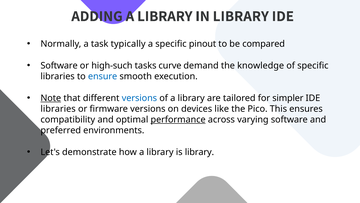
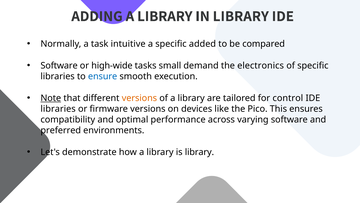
typically: typically -> intuitive
pinout: pinout -> added
high-such: high-such -> high-wide
curve: curve -> small
knowledge: knowledge -> electronics
versions at (139, 98) colour: blue -> orange
simpler: simpler -> control
performance underline: present -> none
